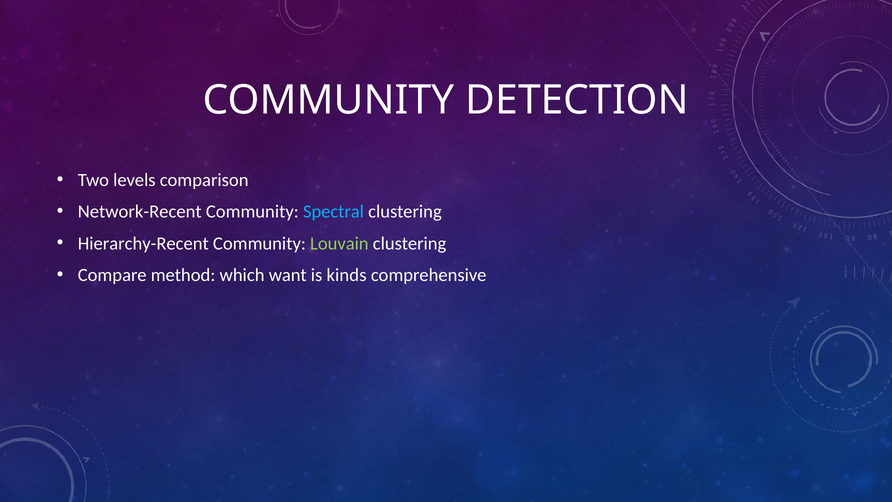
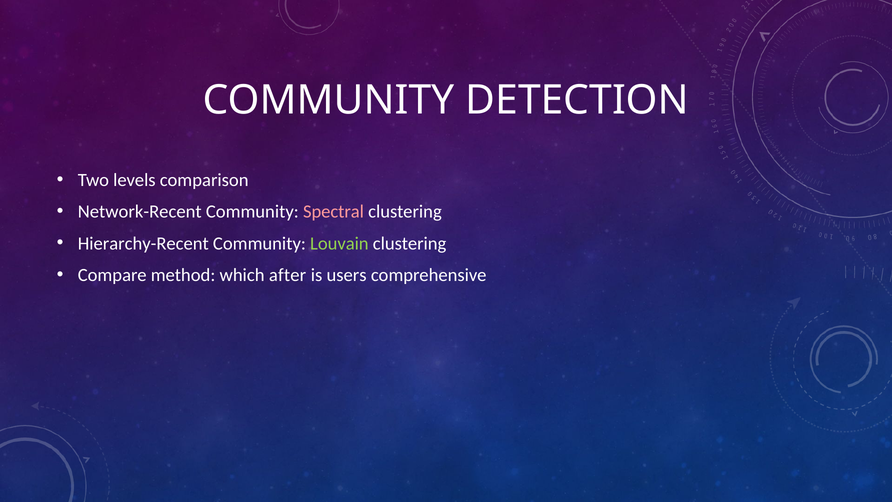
Spectral colour: light blue -> pink
want: want -> after
kinds: kinds -> users
